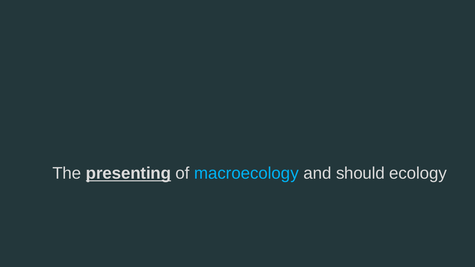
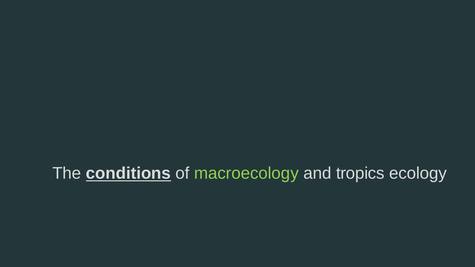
presenting: presenting -> conditions
macroecology colour: light blue -> light green
should: should -> tropics
